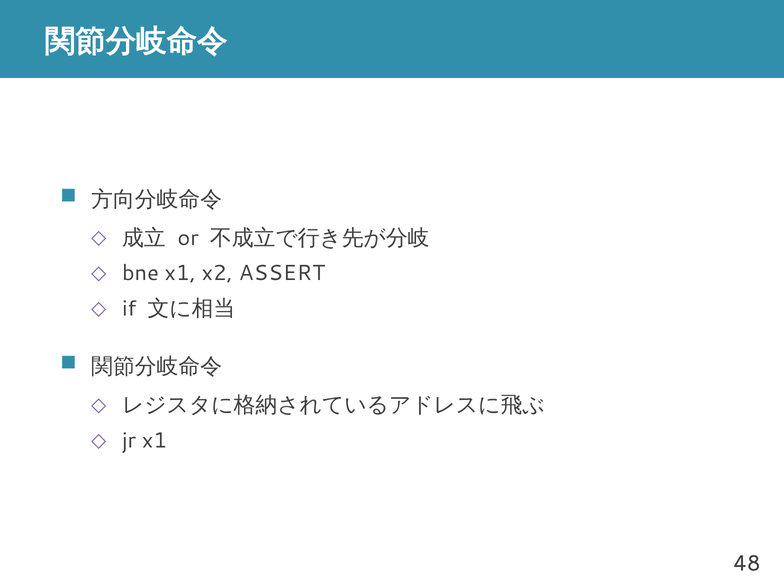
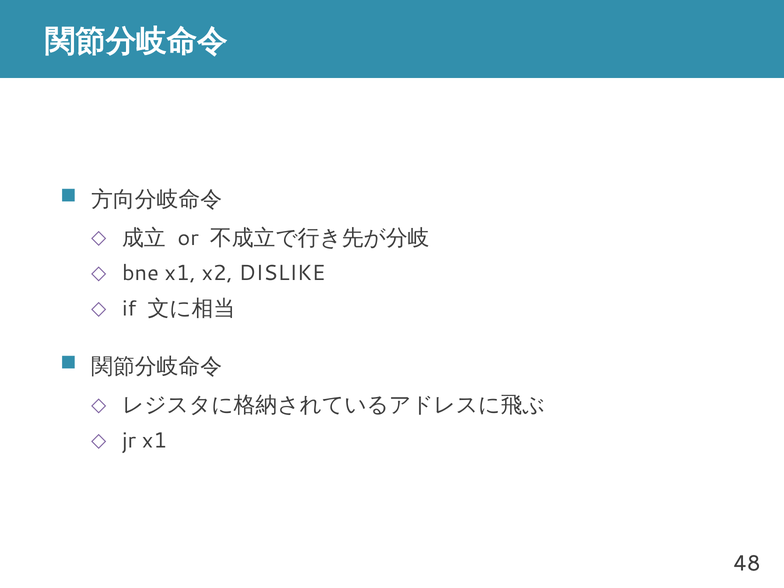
ASSERT: ASSERT -> DISLIKE
